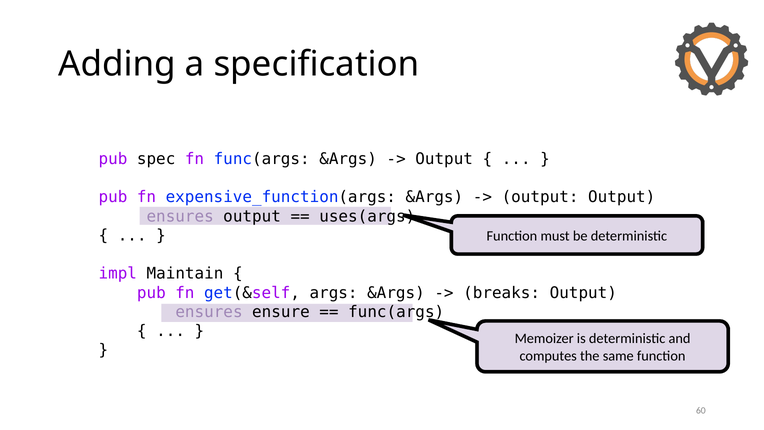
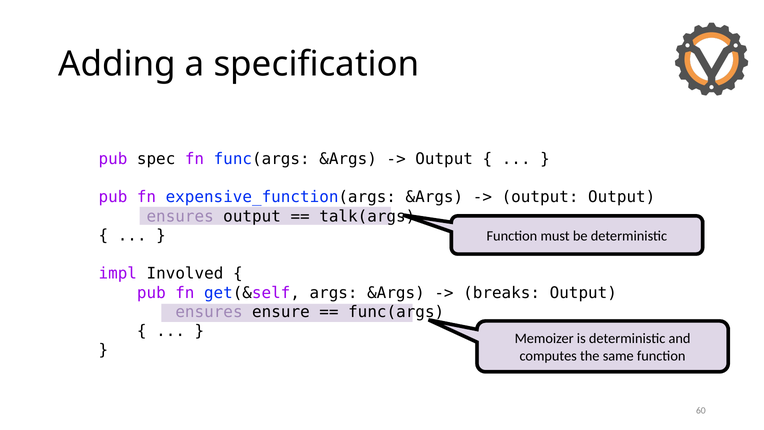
uses(args: uses(args -> talk(args
Maintain: Maintain -> Involved
